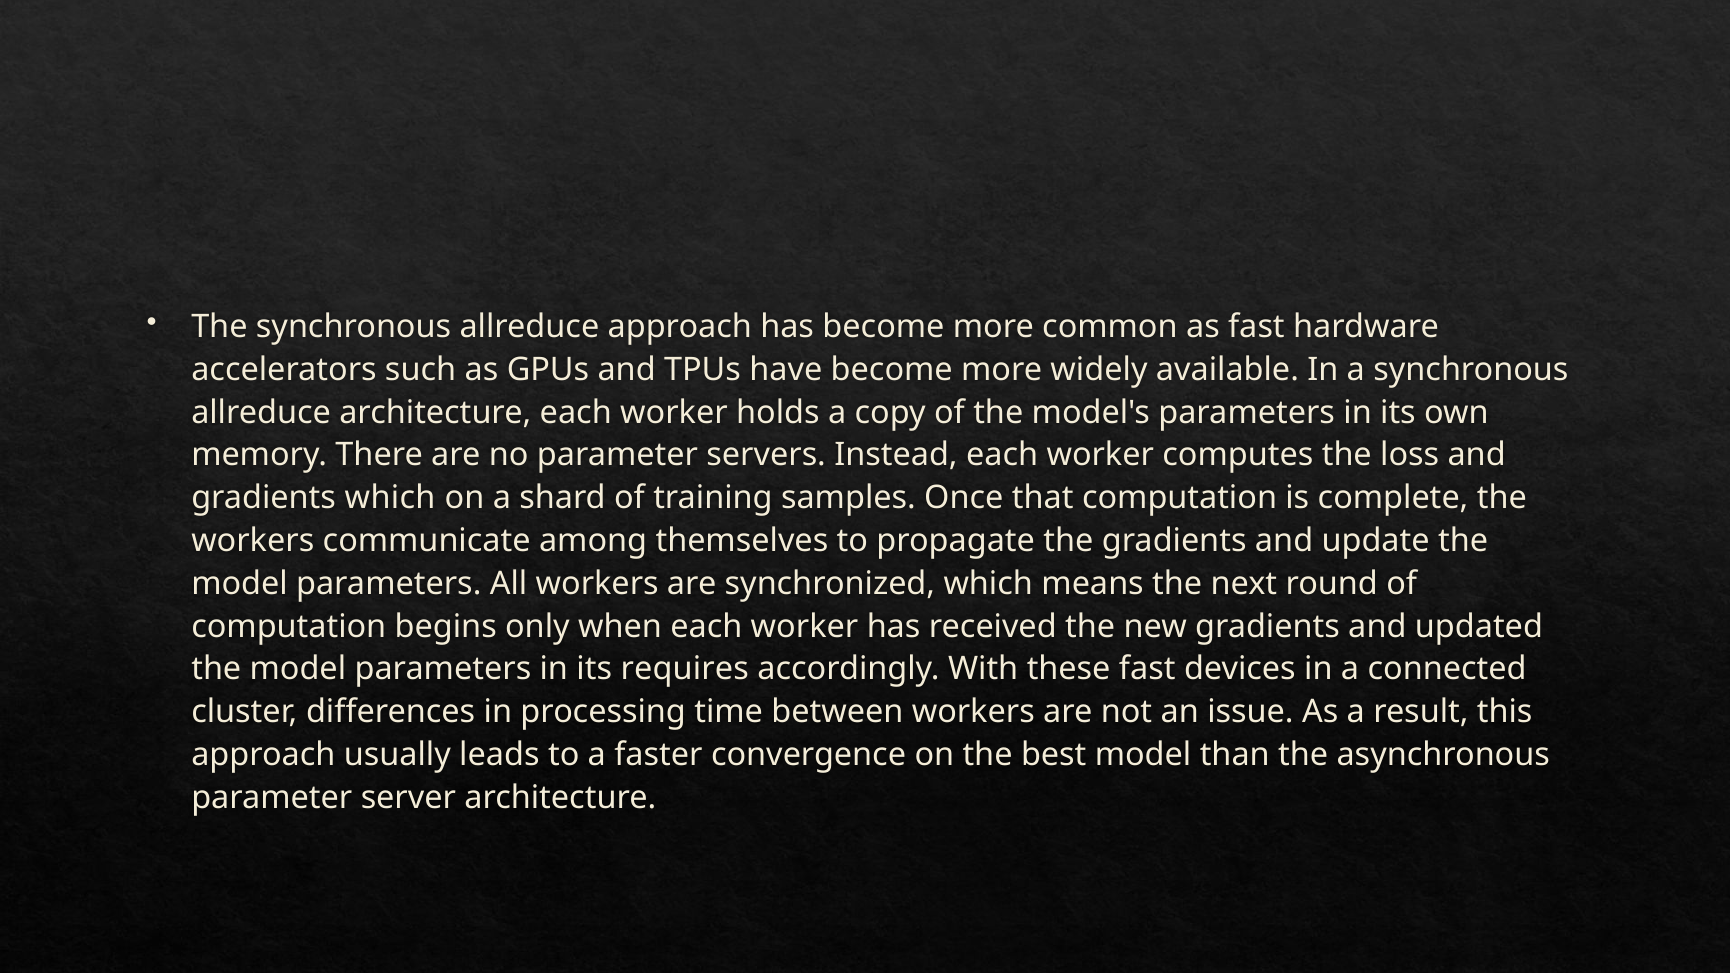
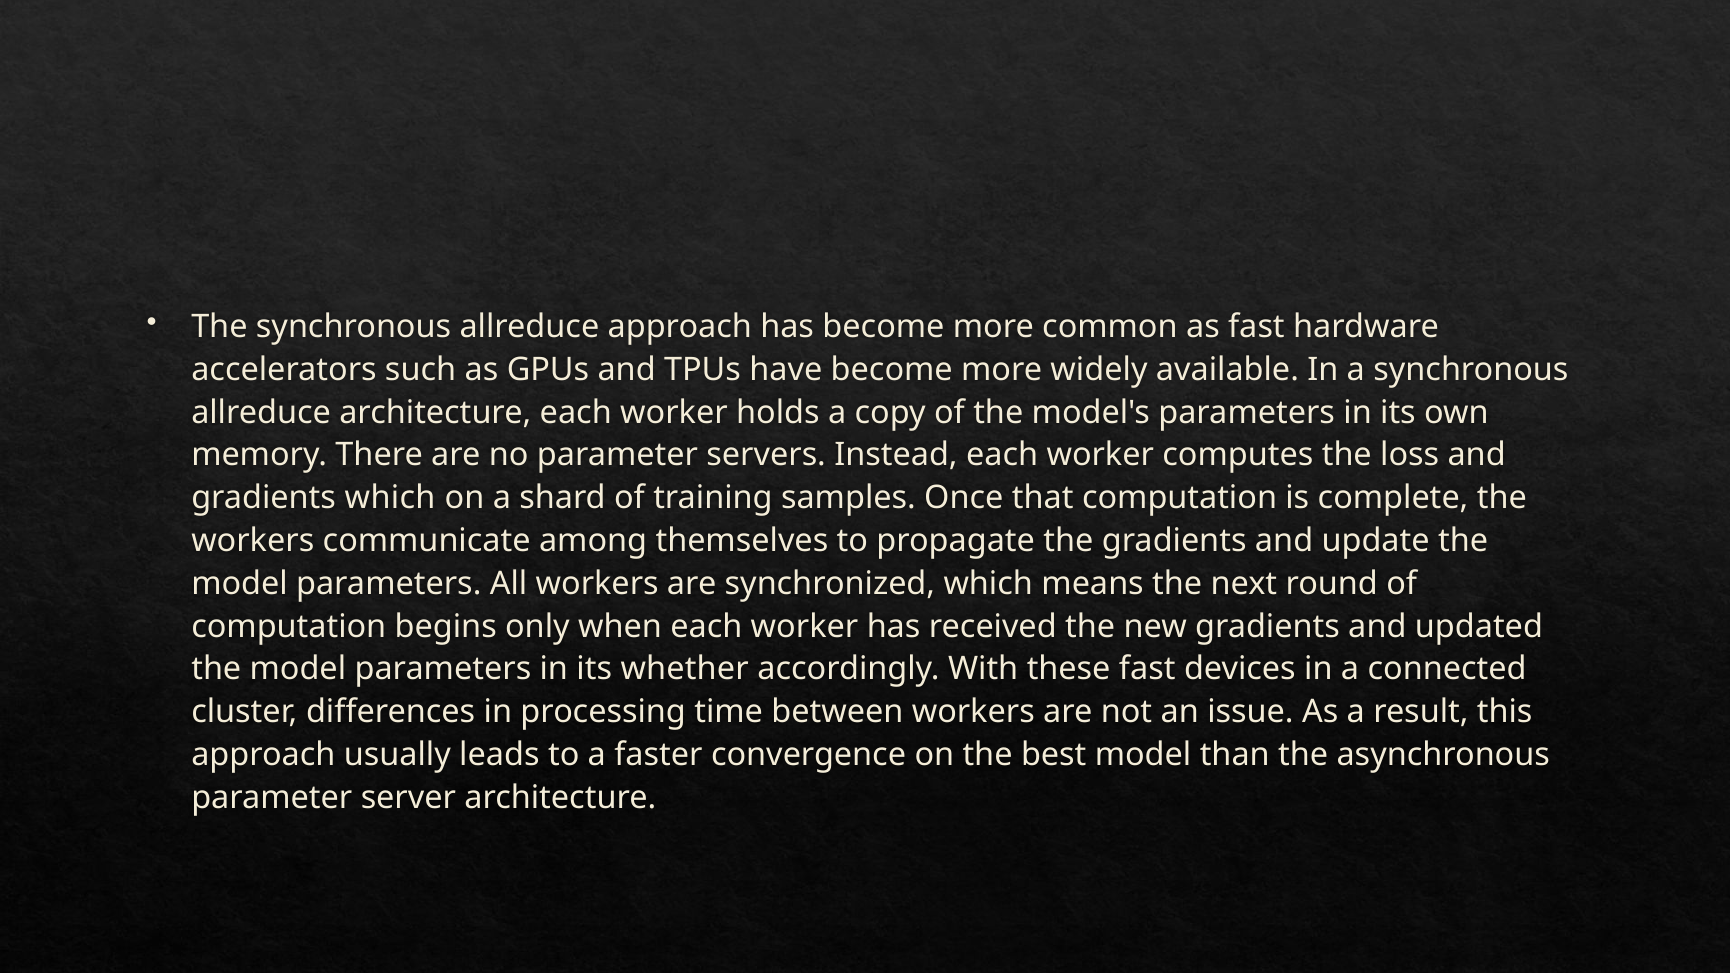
requires: requires -> whether
